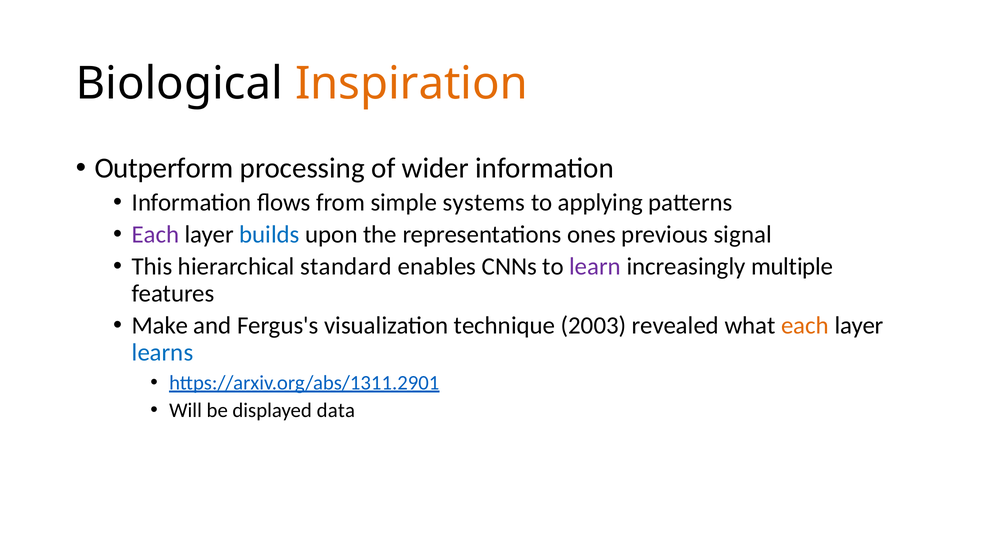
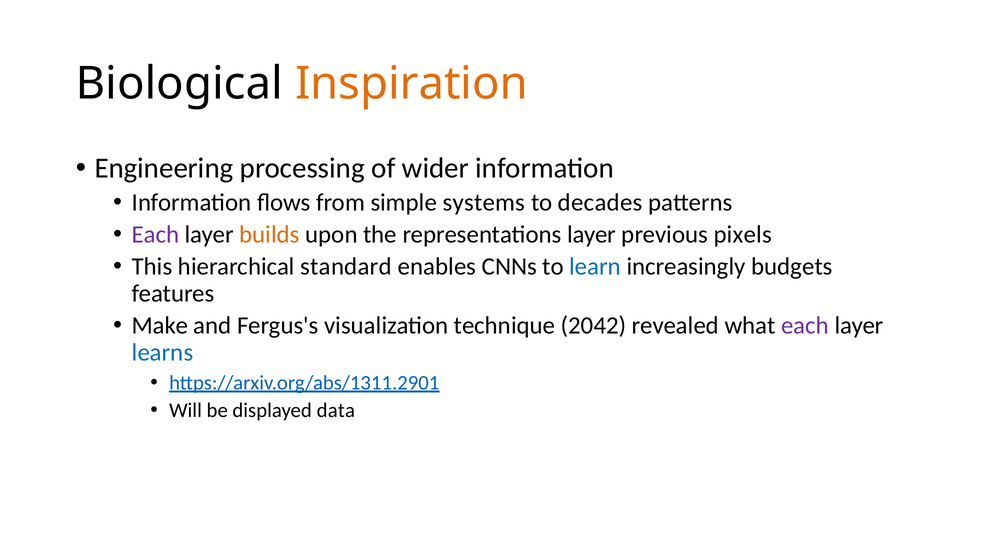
Outperform: Outperform -> Engineering
applying: applying -> decades
builds colour: blue -> orange
representations ones: ones -> layer
signal: signal -> pixels
learn colour: purple -> blue
multiple: multiple -> budgets
2003: 2003 -> 2042
each at (805, 325) colour: orange -> purple
